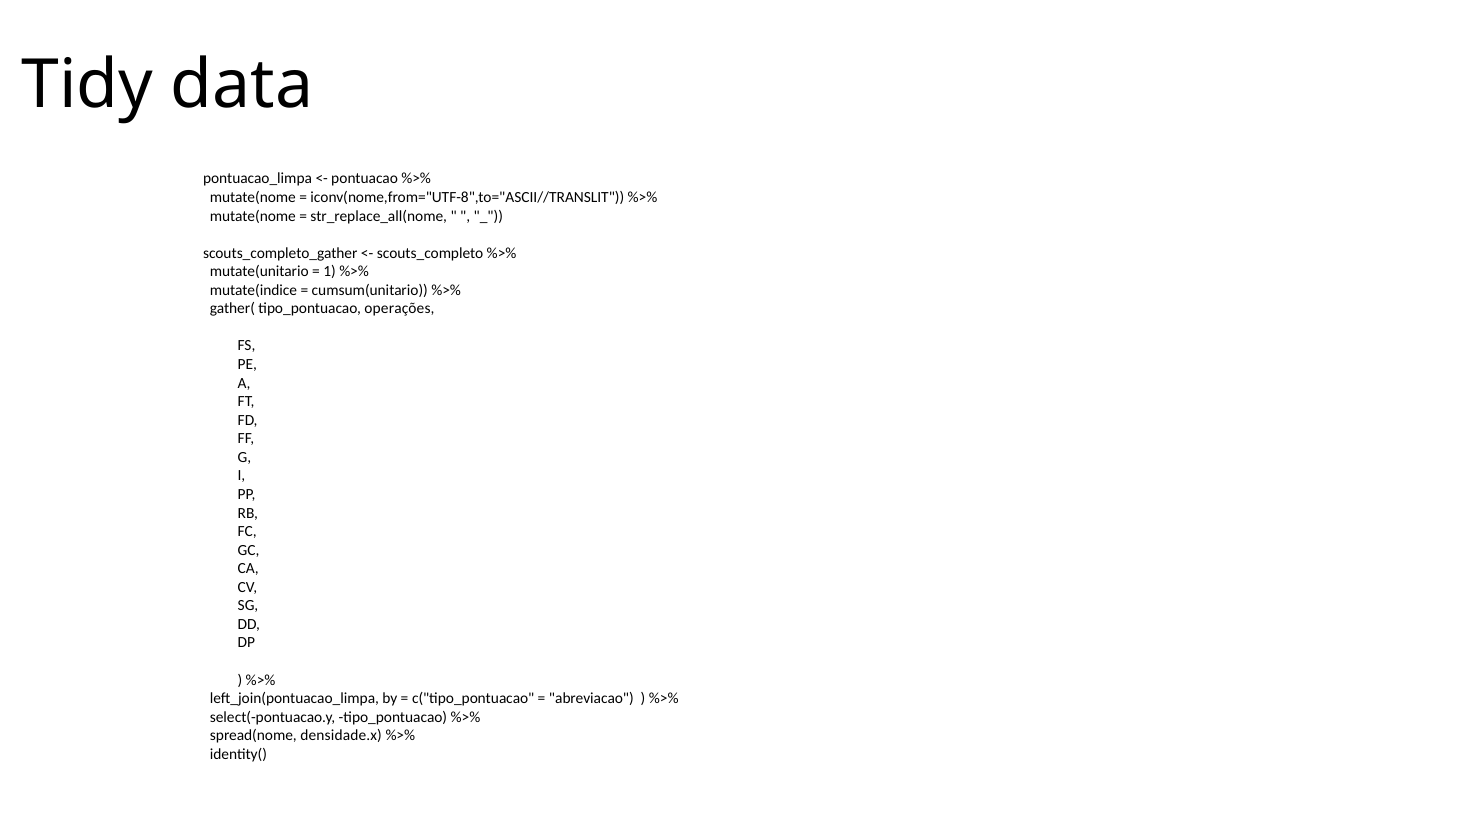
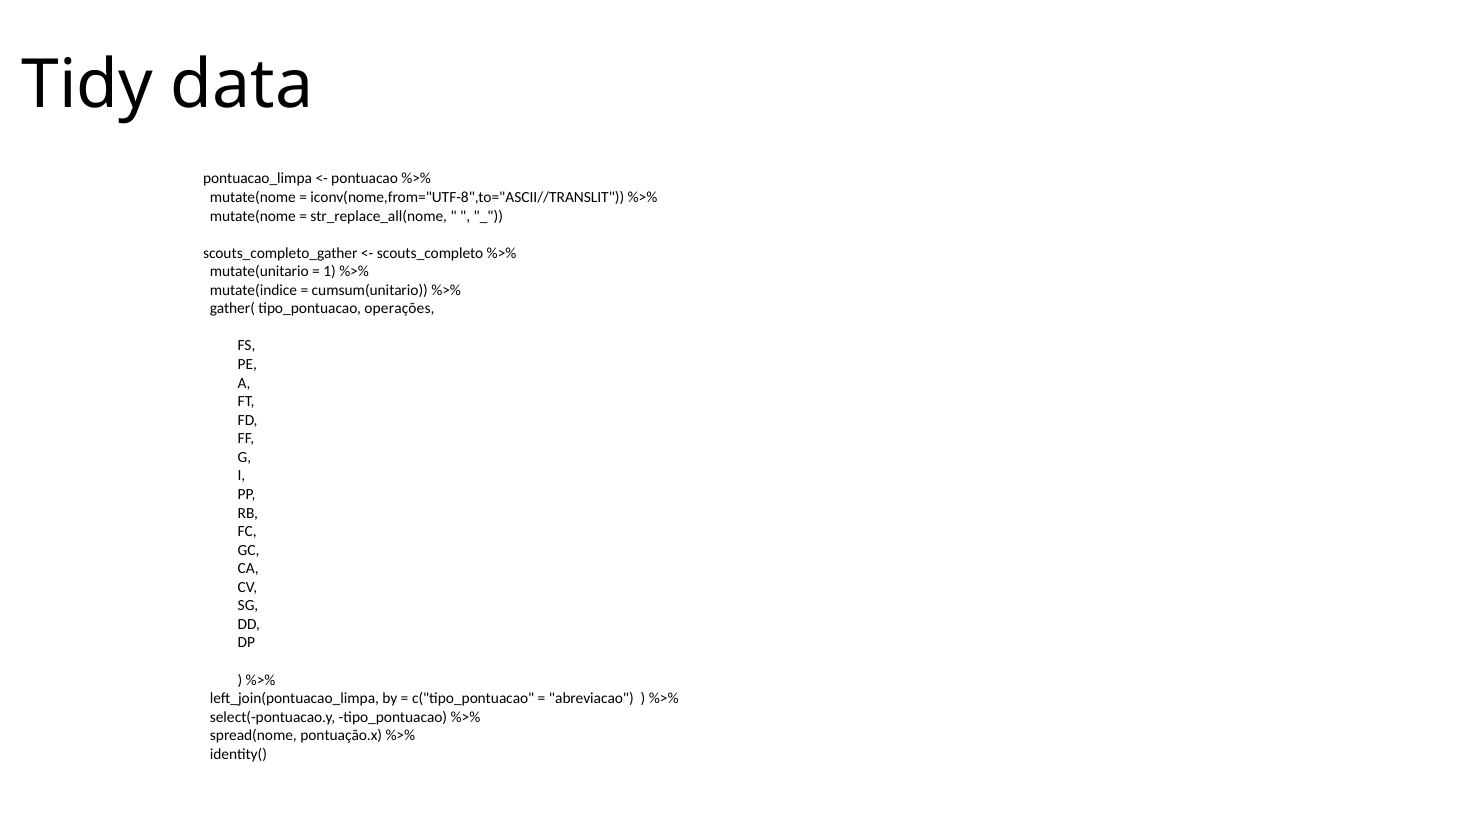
densidade.x: densidade.x -> pontuação.x
